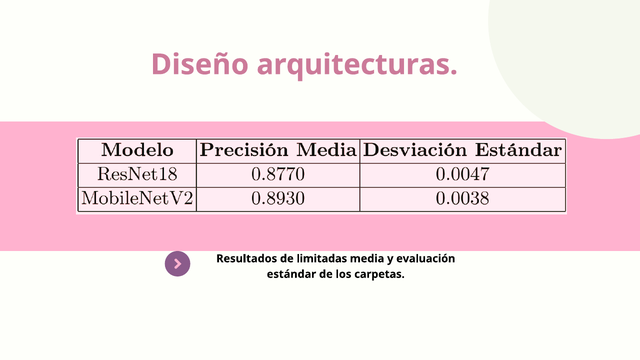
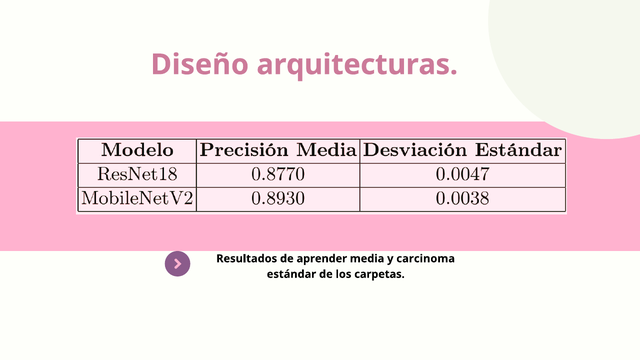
limitadas: limitadas -> aprender
evaluación: evaluación -> carcinoma
